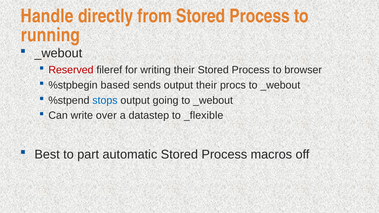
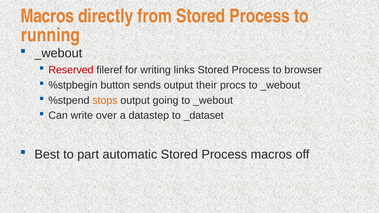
Handle at (47, 16): Handle -> Macros
writing their: their -> links
based: based -> button
stops colour: blue -> orange
_flexible: _flexible -> _dataset
